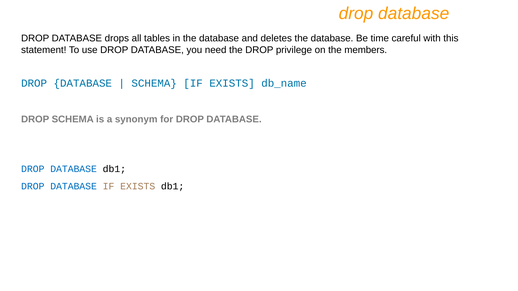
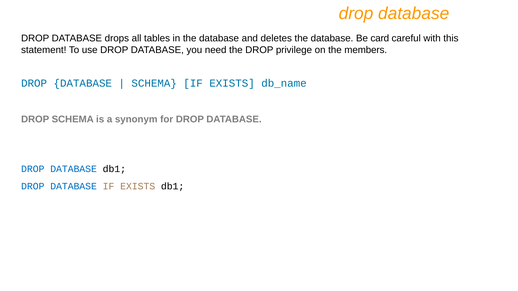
time: time -> card
